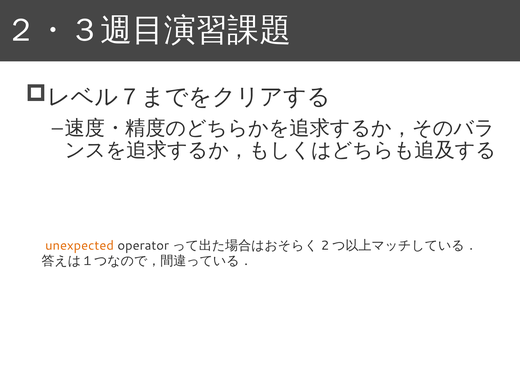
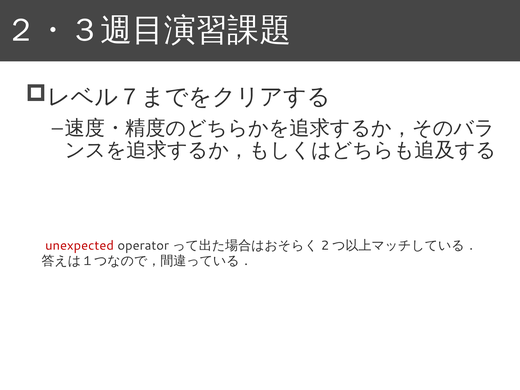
unexpected colour: orange -> red
